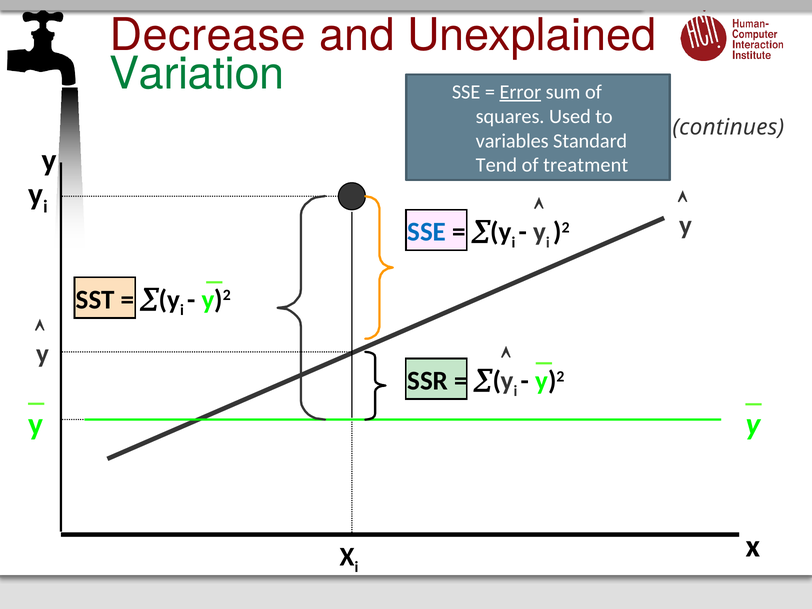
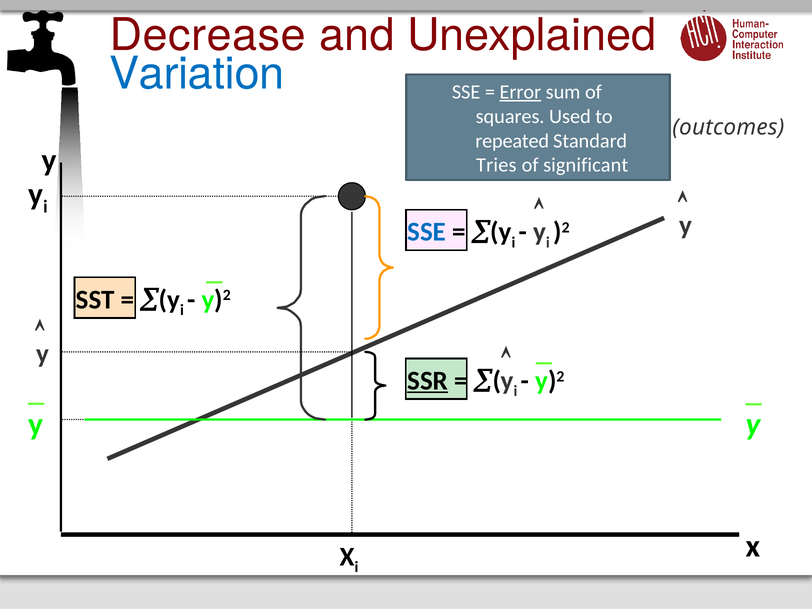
Variation colour: green -> blue
continues: continues -> outcomes
variables: variables -> repeated
Tend: Tend -> Tries
treatment: treatment -> significant
SSR underline: none -> present
